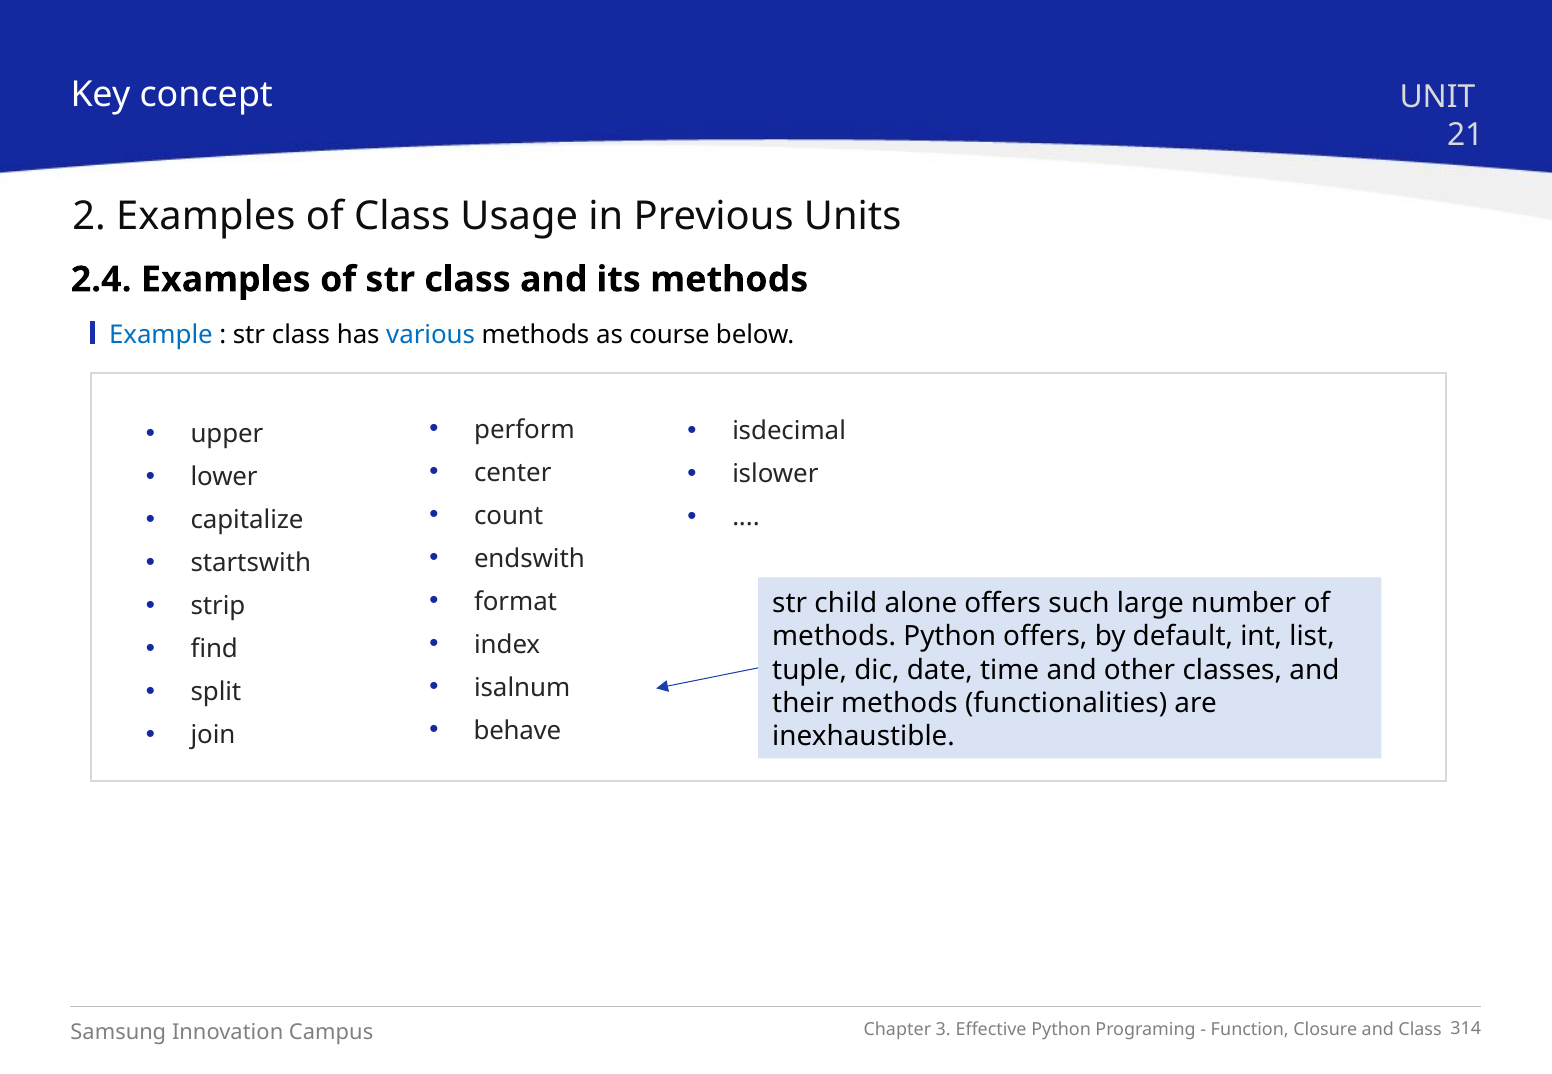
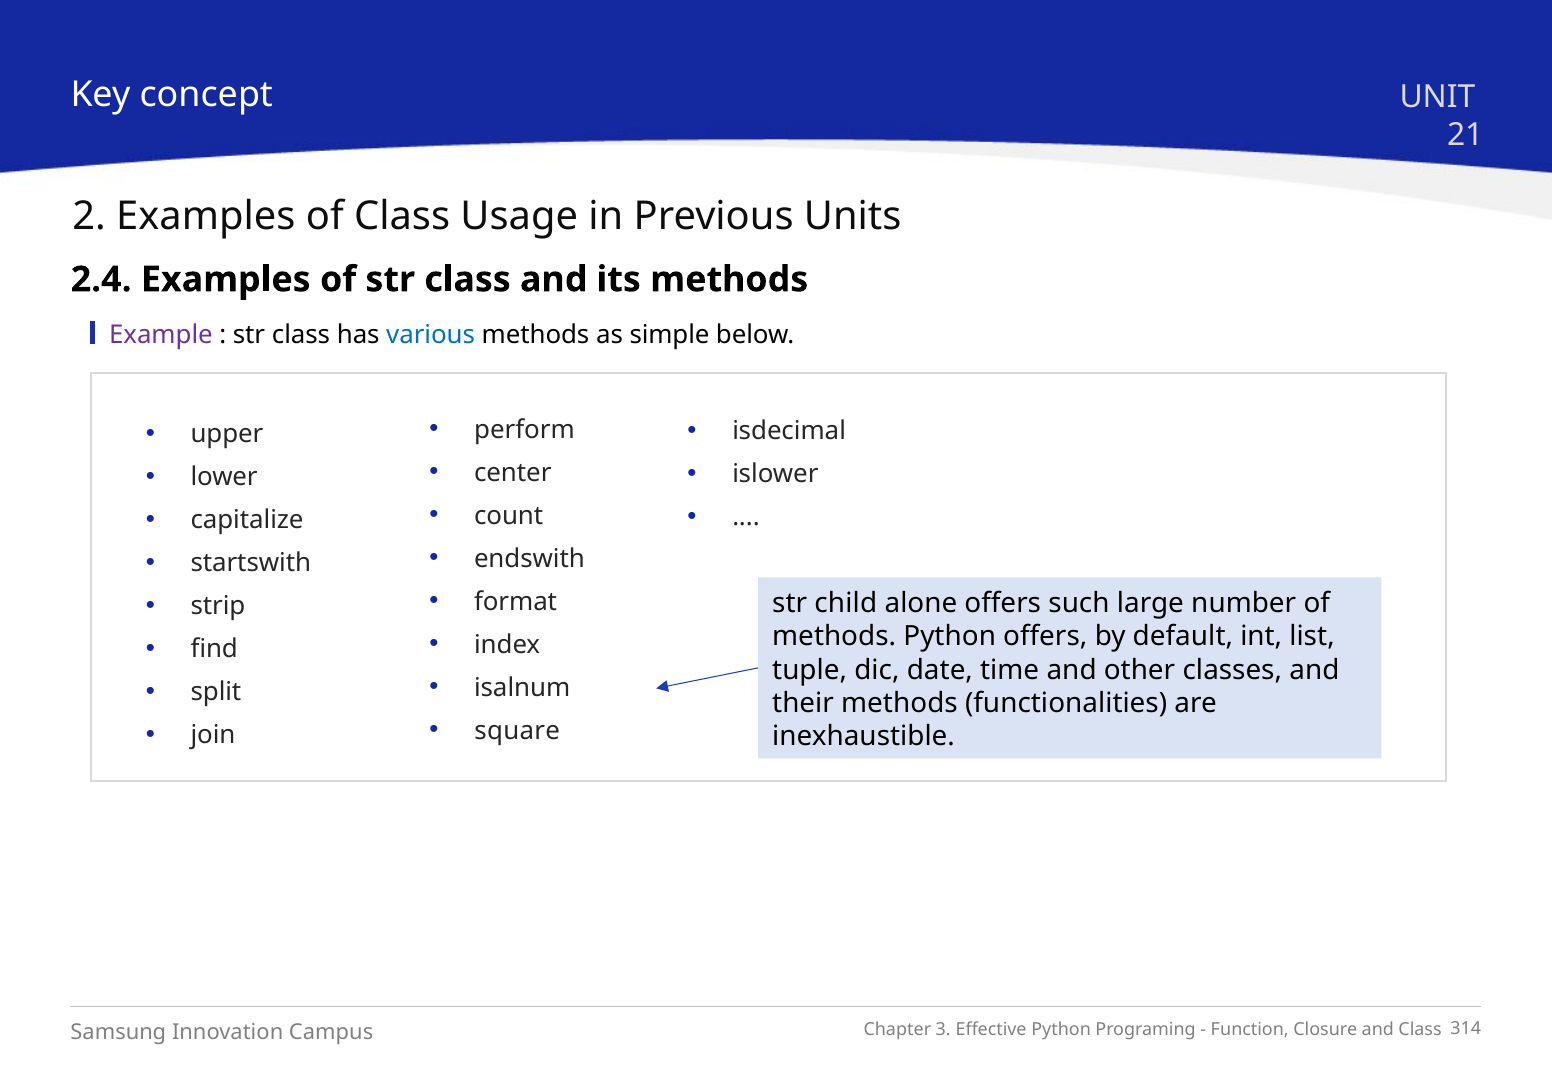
Example colour: blue -> purple
course: course -> simple
behave: behave -> square
